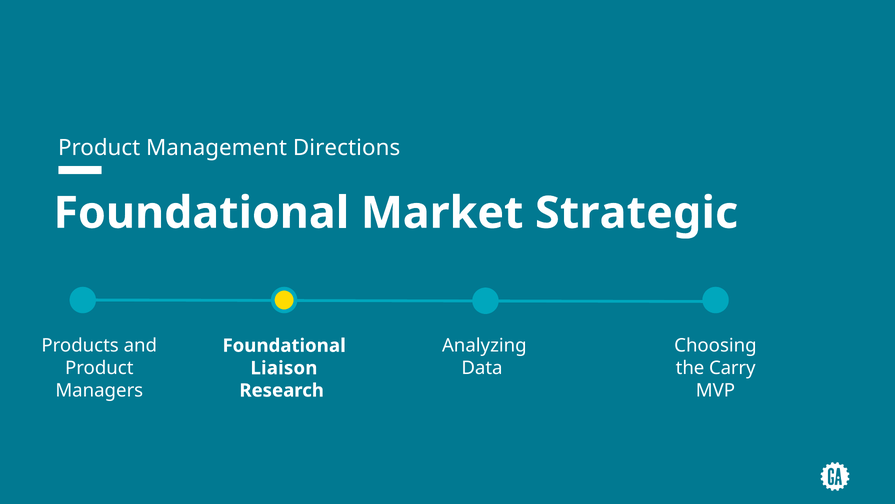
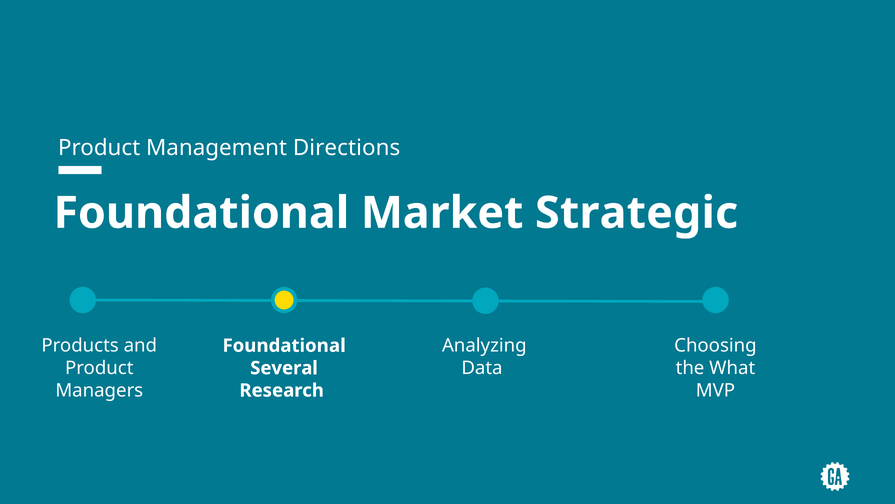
Carry: Carry -> What
Liaison: Liaison -> Several
